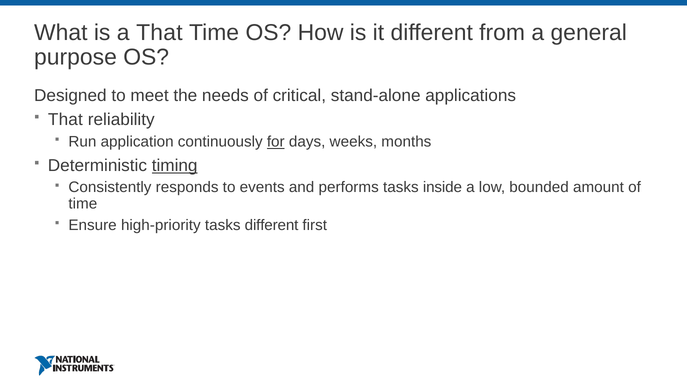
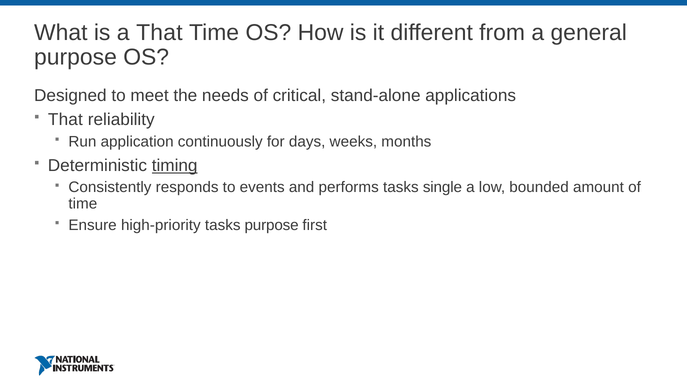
for underline: present -> none
inside: inside -> single
tasks different: different -> purpose
